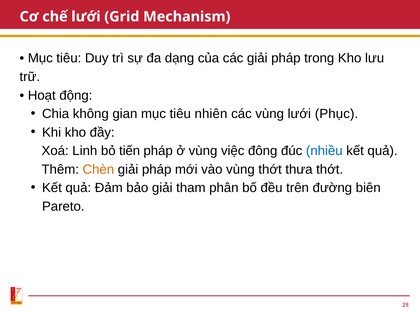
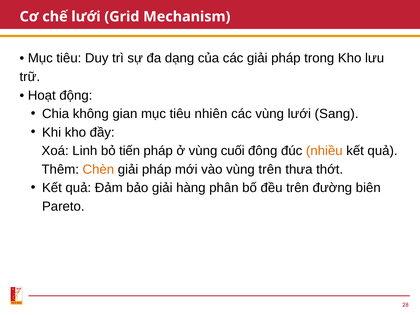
Phục: Phục -> Sang
việc: việc -> cuối
nhiều colour: blue -> orange
vùng thớt: thớt -> trên
tham: tham -> hàng
